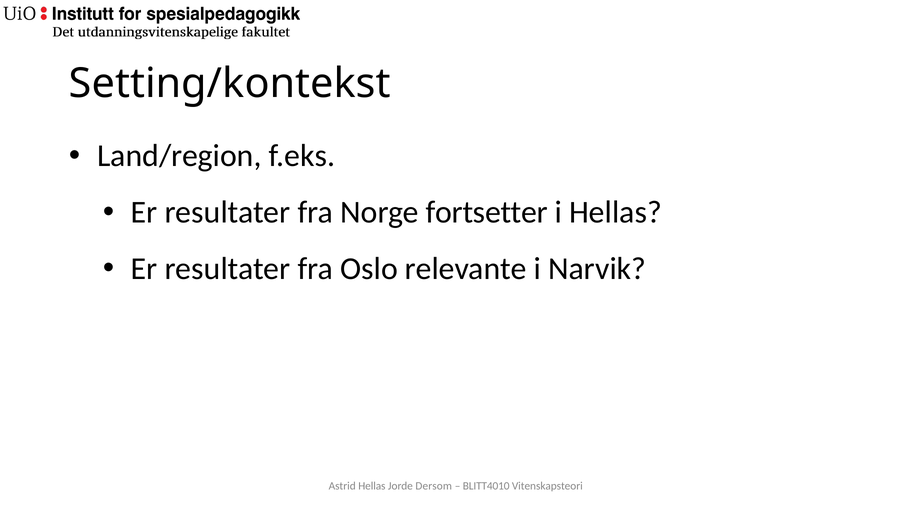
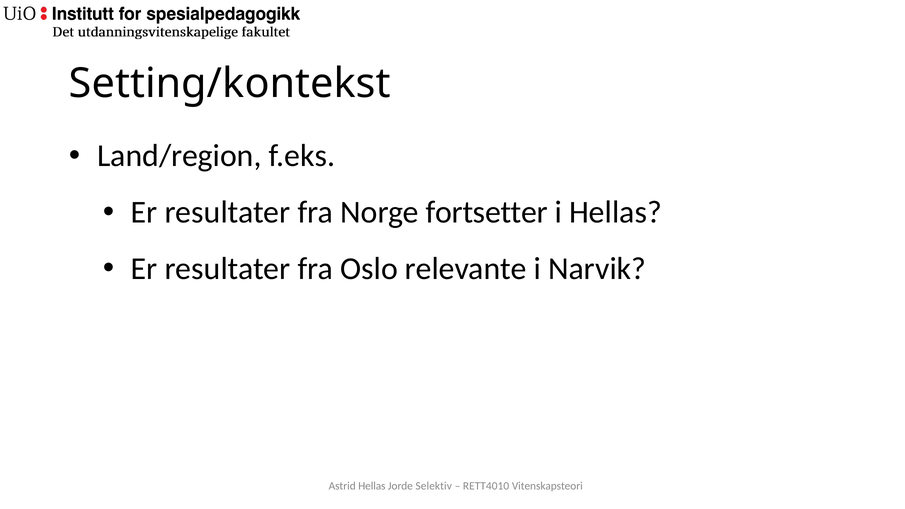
Dersom: Dersom -> Selektiv
BLITT4010: BLITT4010 -> RETT4010
